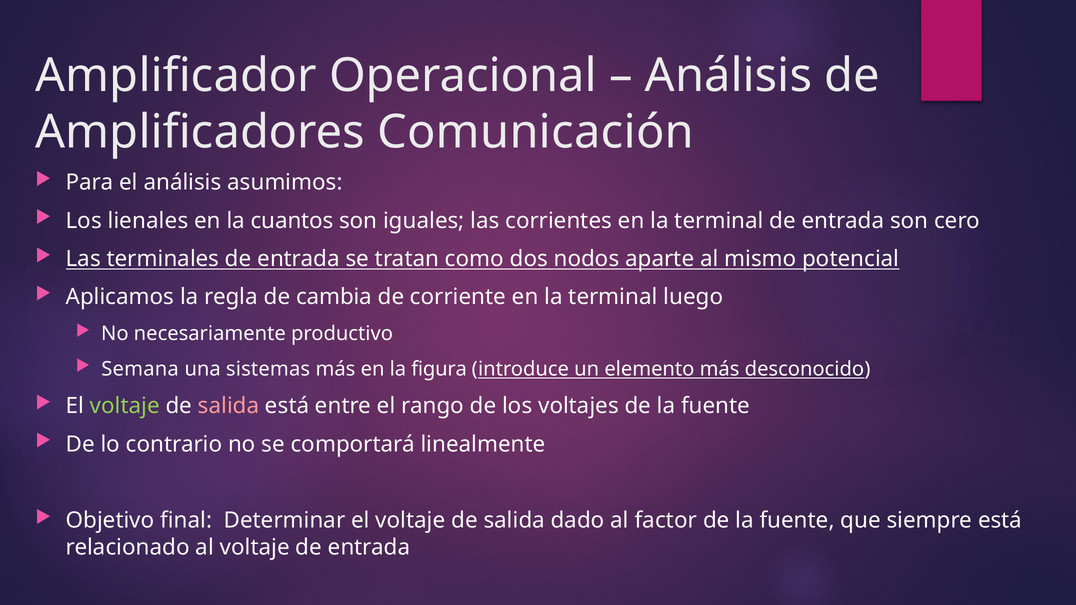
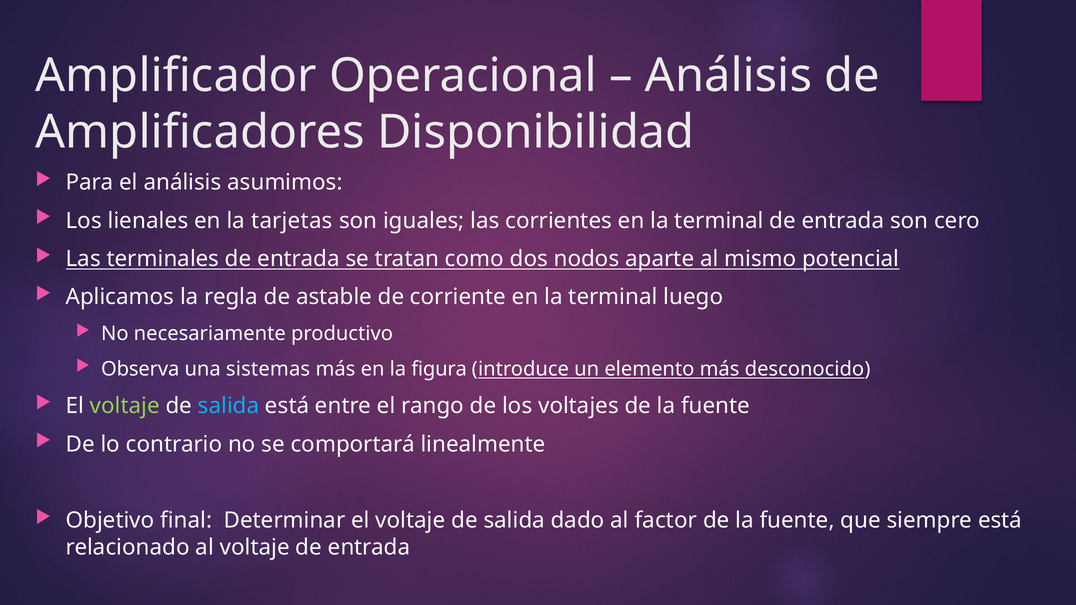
Comunicación: Comunicación -> Disponibilidad
cuantos: cuantos -> tarjetas
cambia: cambia -> astable
Semana: Semana -> Observa
salida at (229, 406) colour: pink -> light blue
